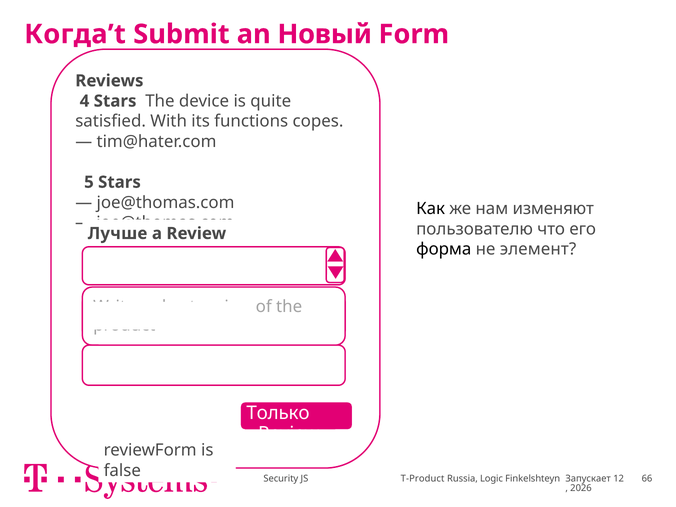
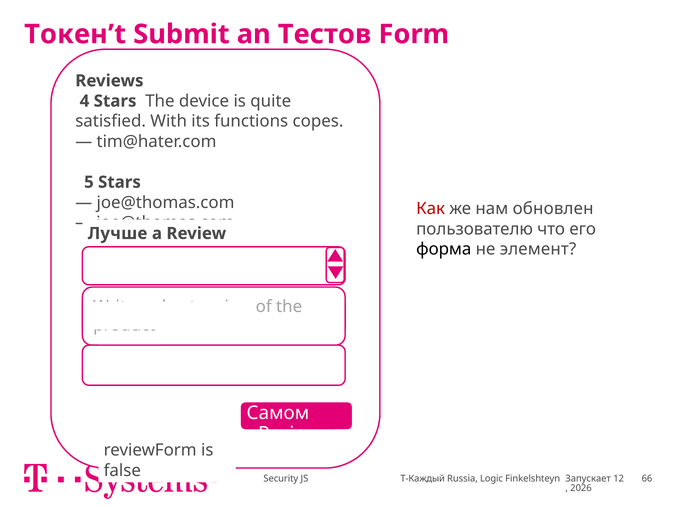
Когда’t: Когда’t -> Токен’t
Новый: Новый -> Тестов
Как colour: black -> red
изменяют: изменяют -> обновлен
Только: Только -> Самом
T-Product: T-Product -> T-Каждый
